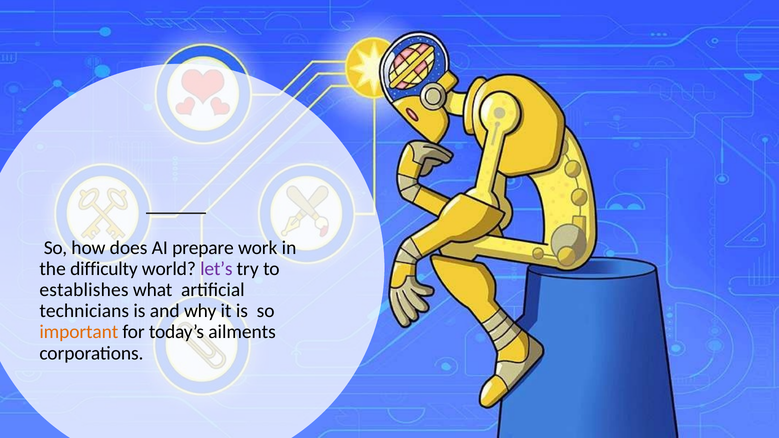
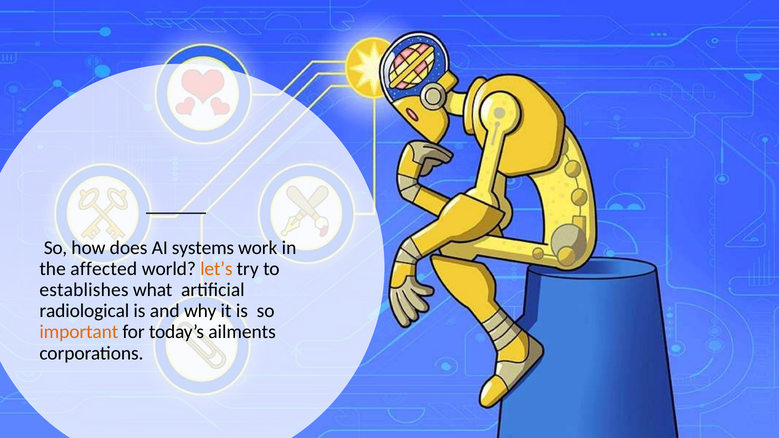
prepare: prepare -> systems
difficulty: difficulty -> affected
let’s colour: purple -> orange
technicians: technicians -> radiological
